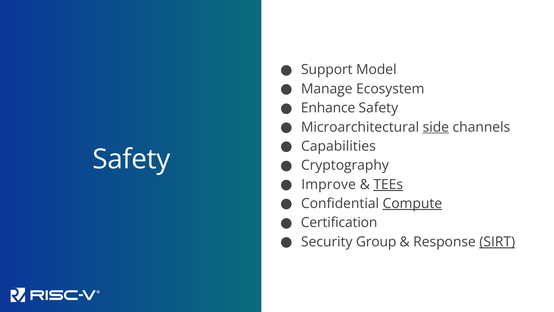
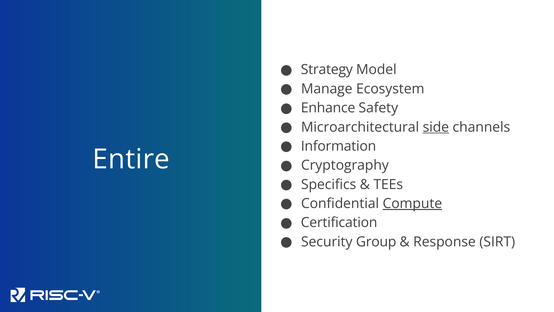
Support: Support -> Strategy
Capabilities: Capabilities -> Information
Safety at (131, 159): Safety -> Entire
Improve: Improve -> Specifics
TEEs underline: present -> none
SIRT underline: present -> none
